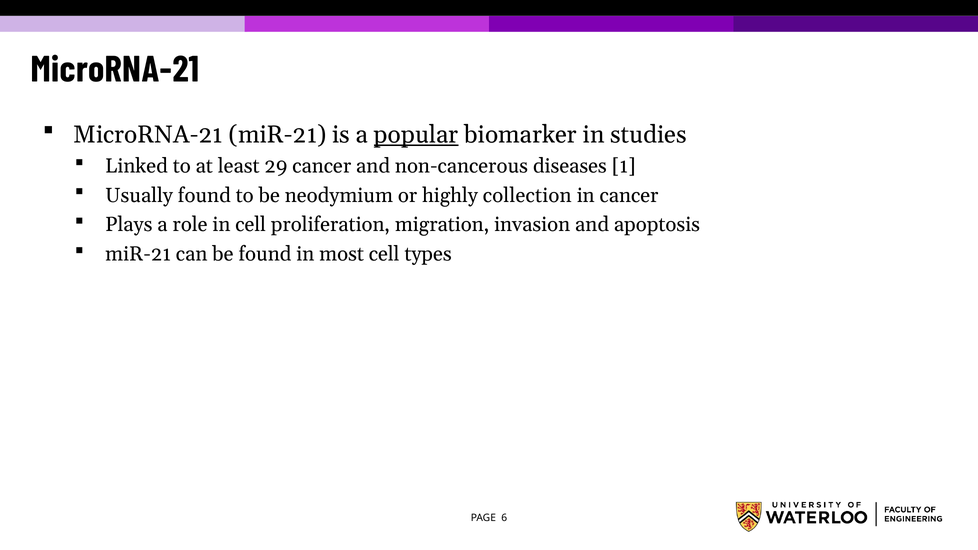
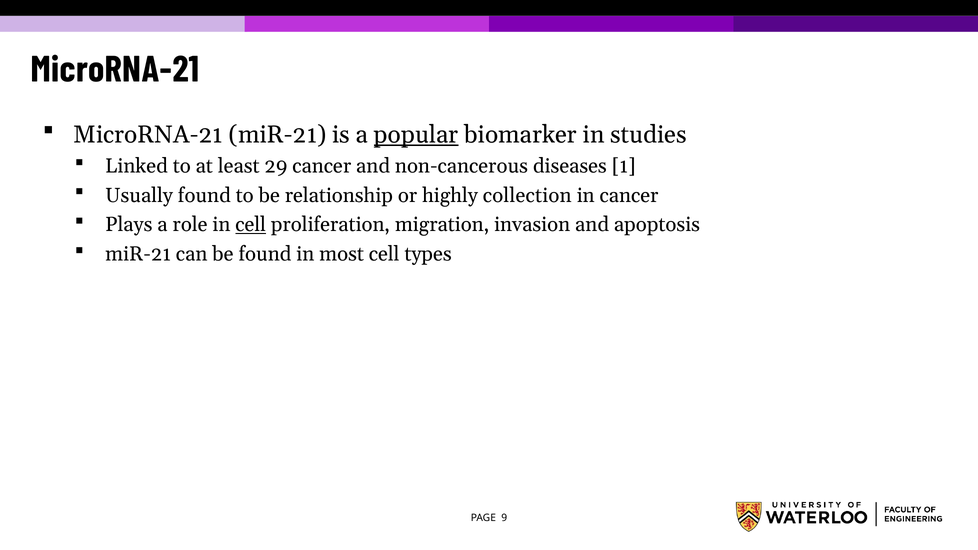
neodymium: neodymium -> relationship
cell at (251, 225) underline: none -> present
6: 6 -> 9
